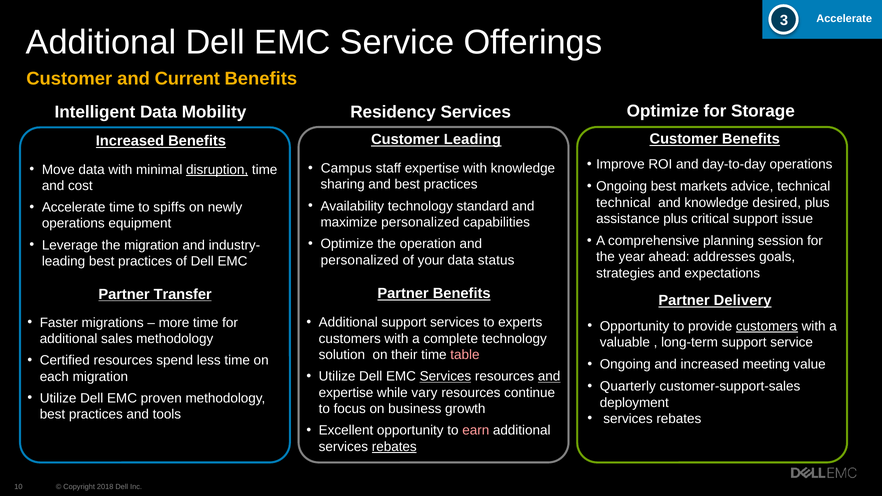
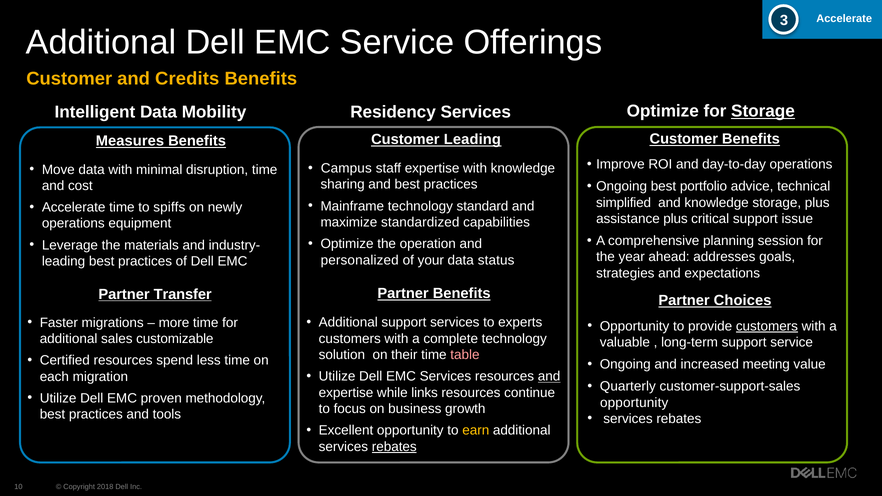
Current: Current -> Credits
Storage at (763, 111) underline: none -> present
Increased at (130, 141): Increased -> Measures
disruption underline: present -> none
markets: markets -> portfolio
technical at (623, 203): technical -> simplified
knowledge desired: desired -> storage
Availability: Availability -> Mainframe
maximize personalized: personalized -> standardized
the migration: migration -> materials
Delivery: Delivery -> Choices
sales methodology: methodology -> customizable
Services at (445, 377) underline: present -> none
vary: vary -> links
deployment at (634, 403): deployment -> opportunity
earn colour: pink -> yellow
